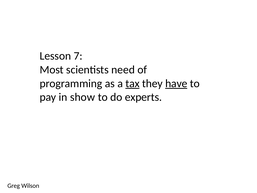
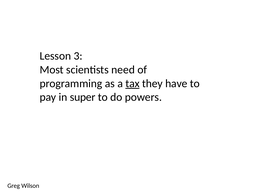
7: 7 -> 3
have underline: present -> none
show: show -> super
experts: experts -> powers
